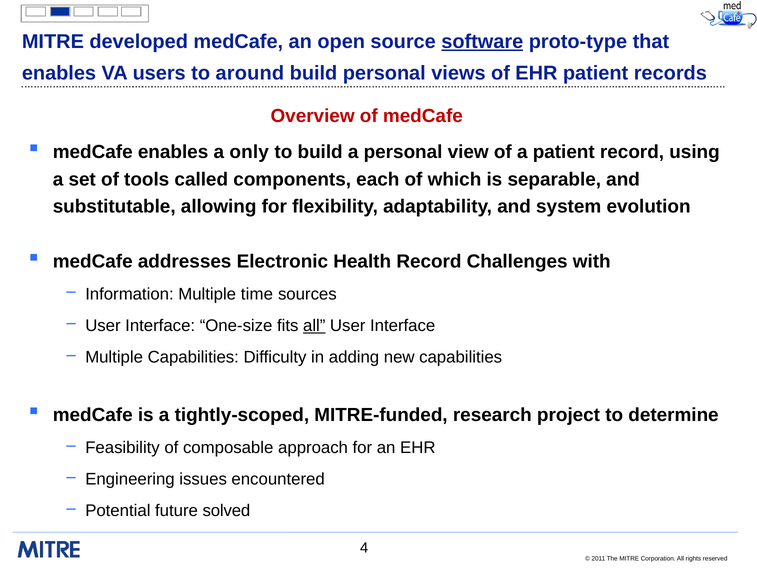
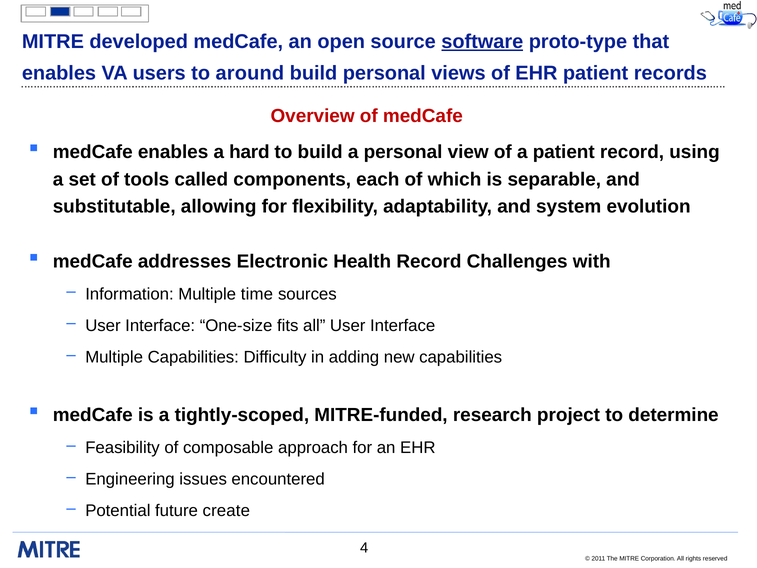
only: only -> hard
all at (314, 326) underline: present -> none
solved: solved -> create
